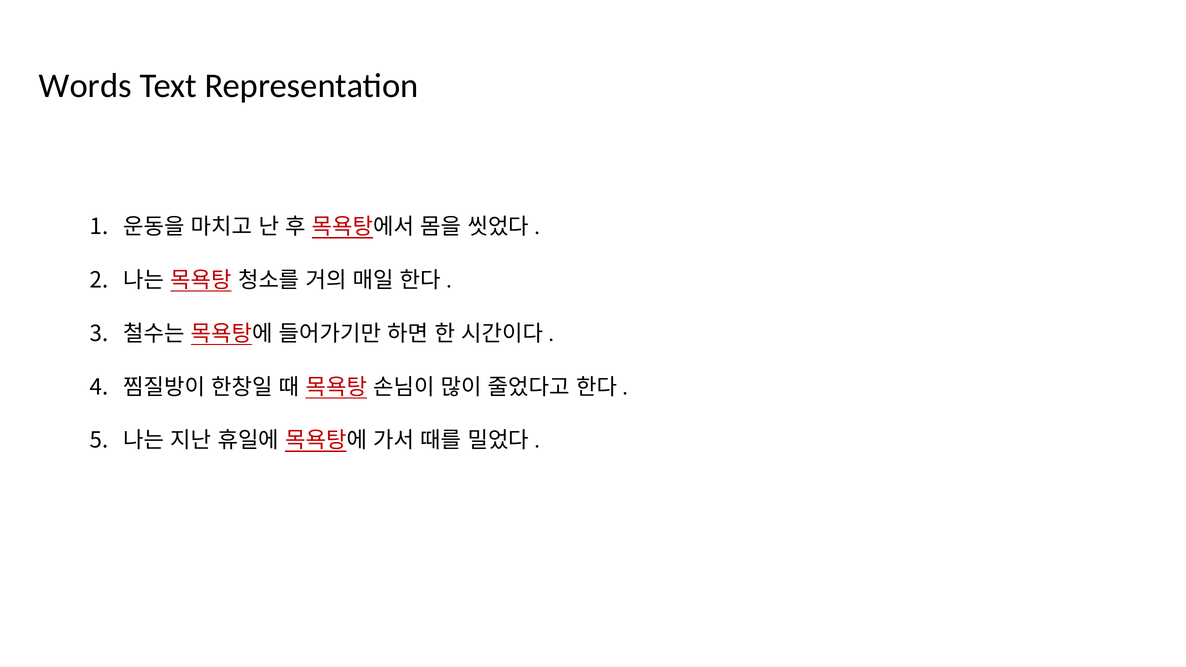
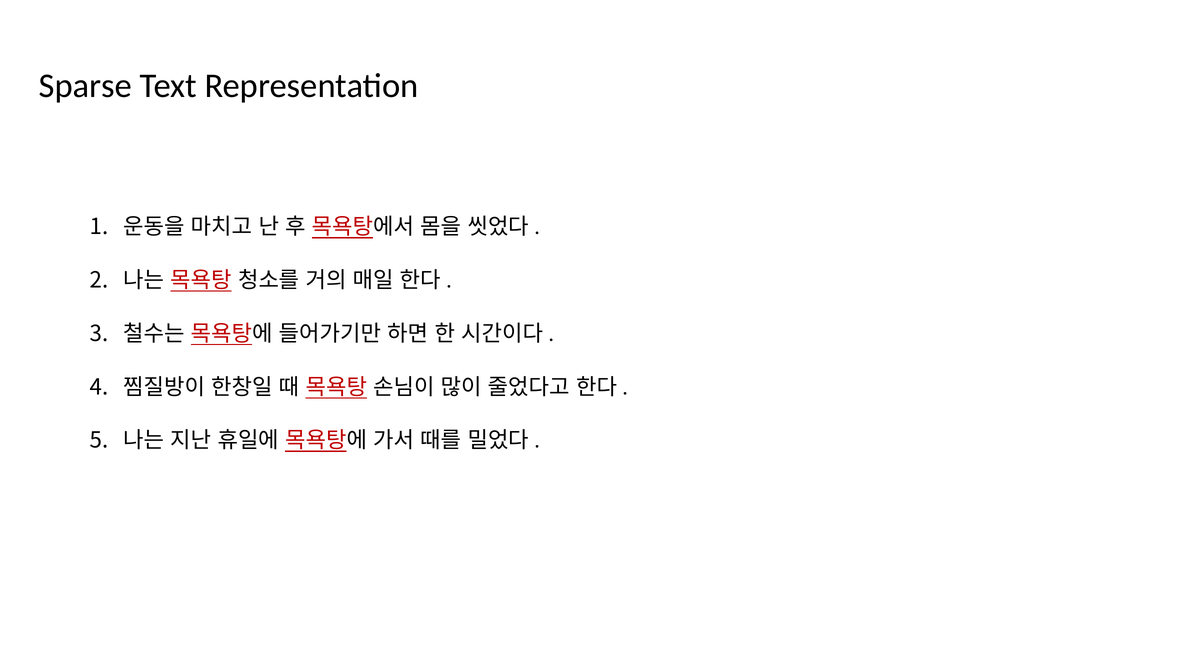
Words: Words -> Sparse
